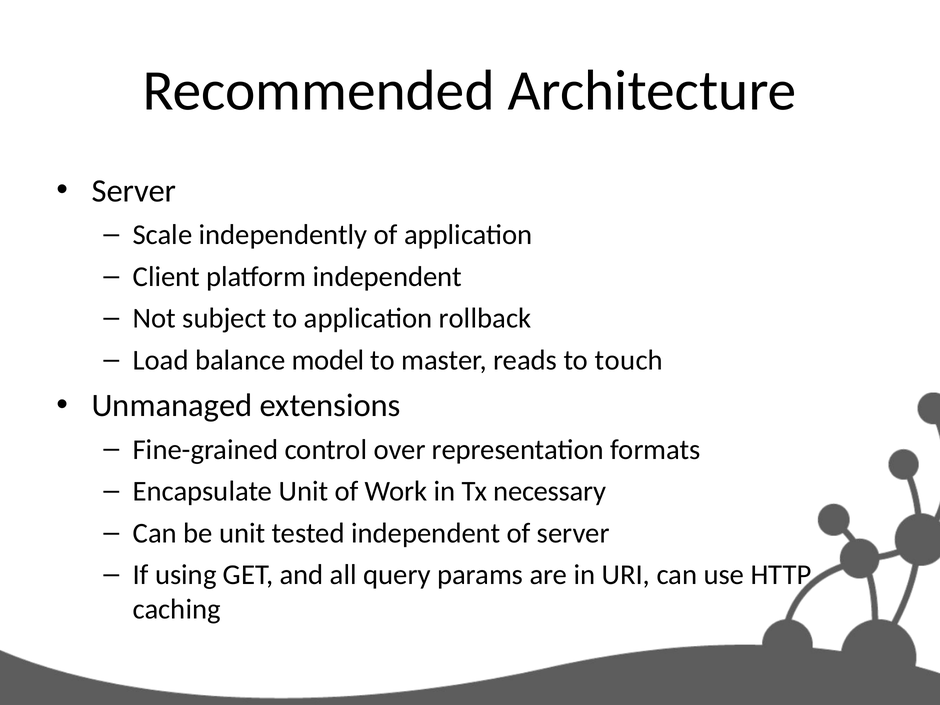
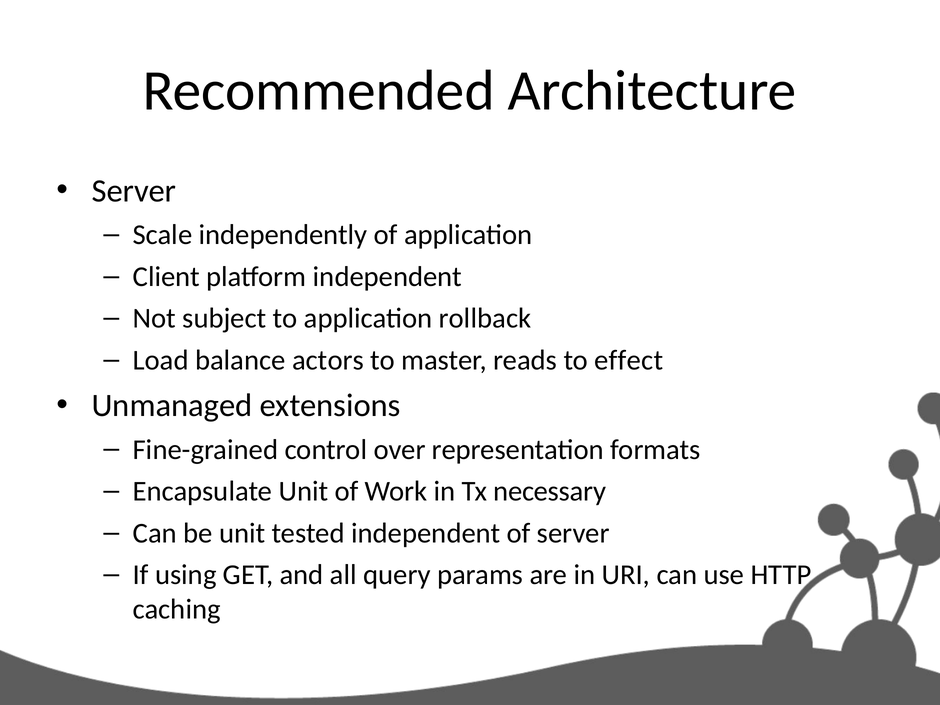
model: model -> actors
touch: touch -> effect
